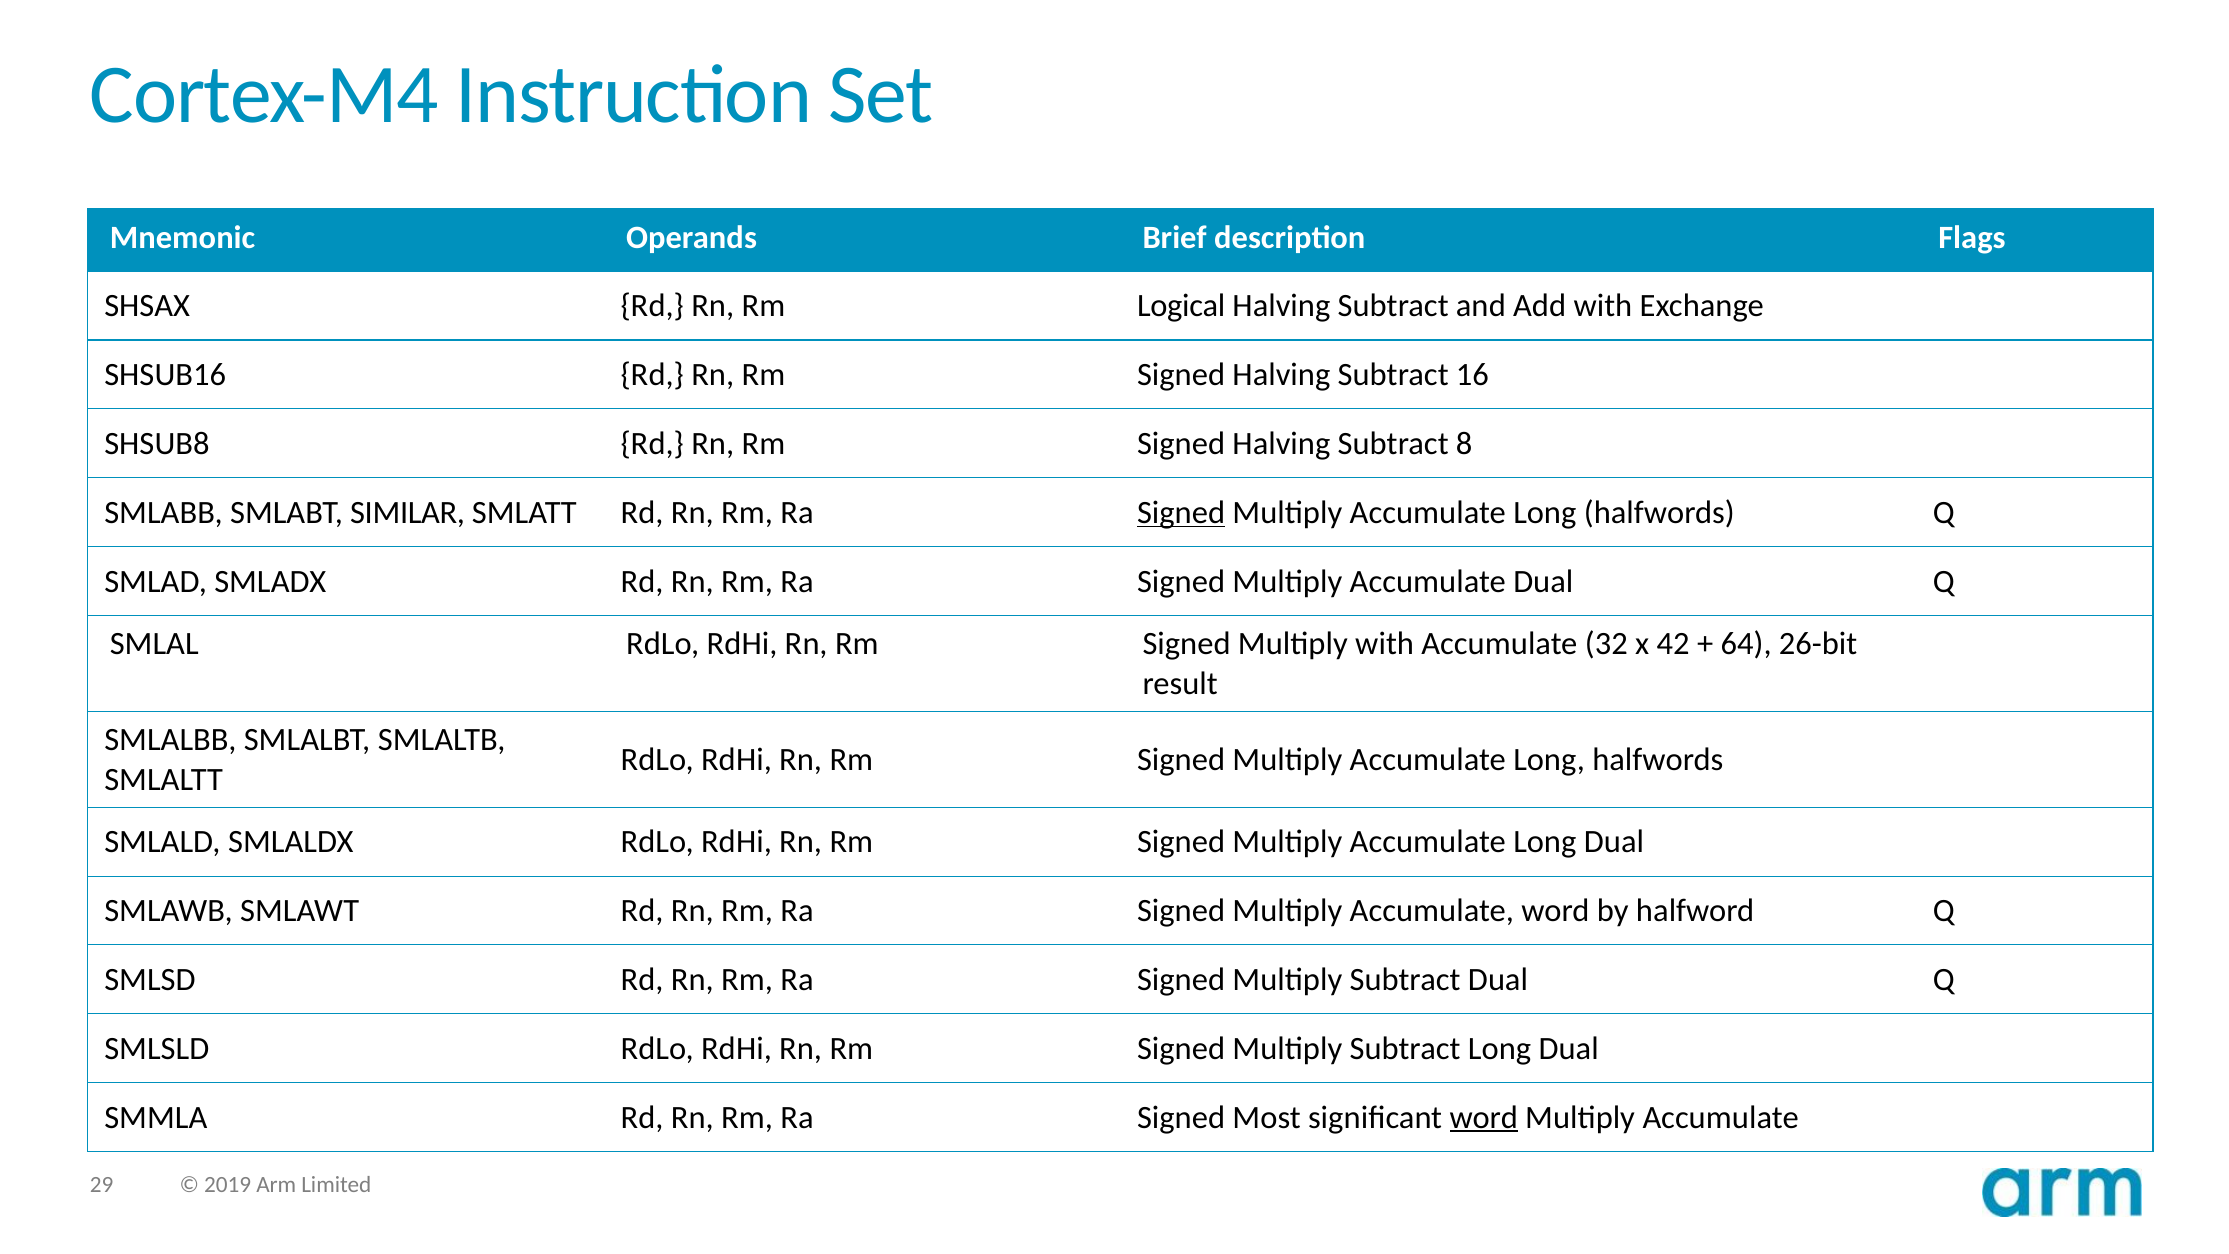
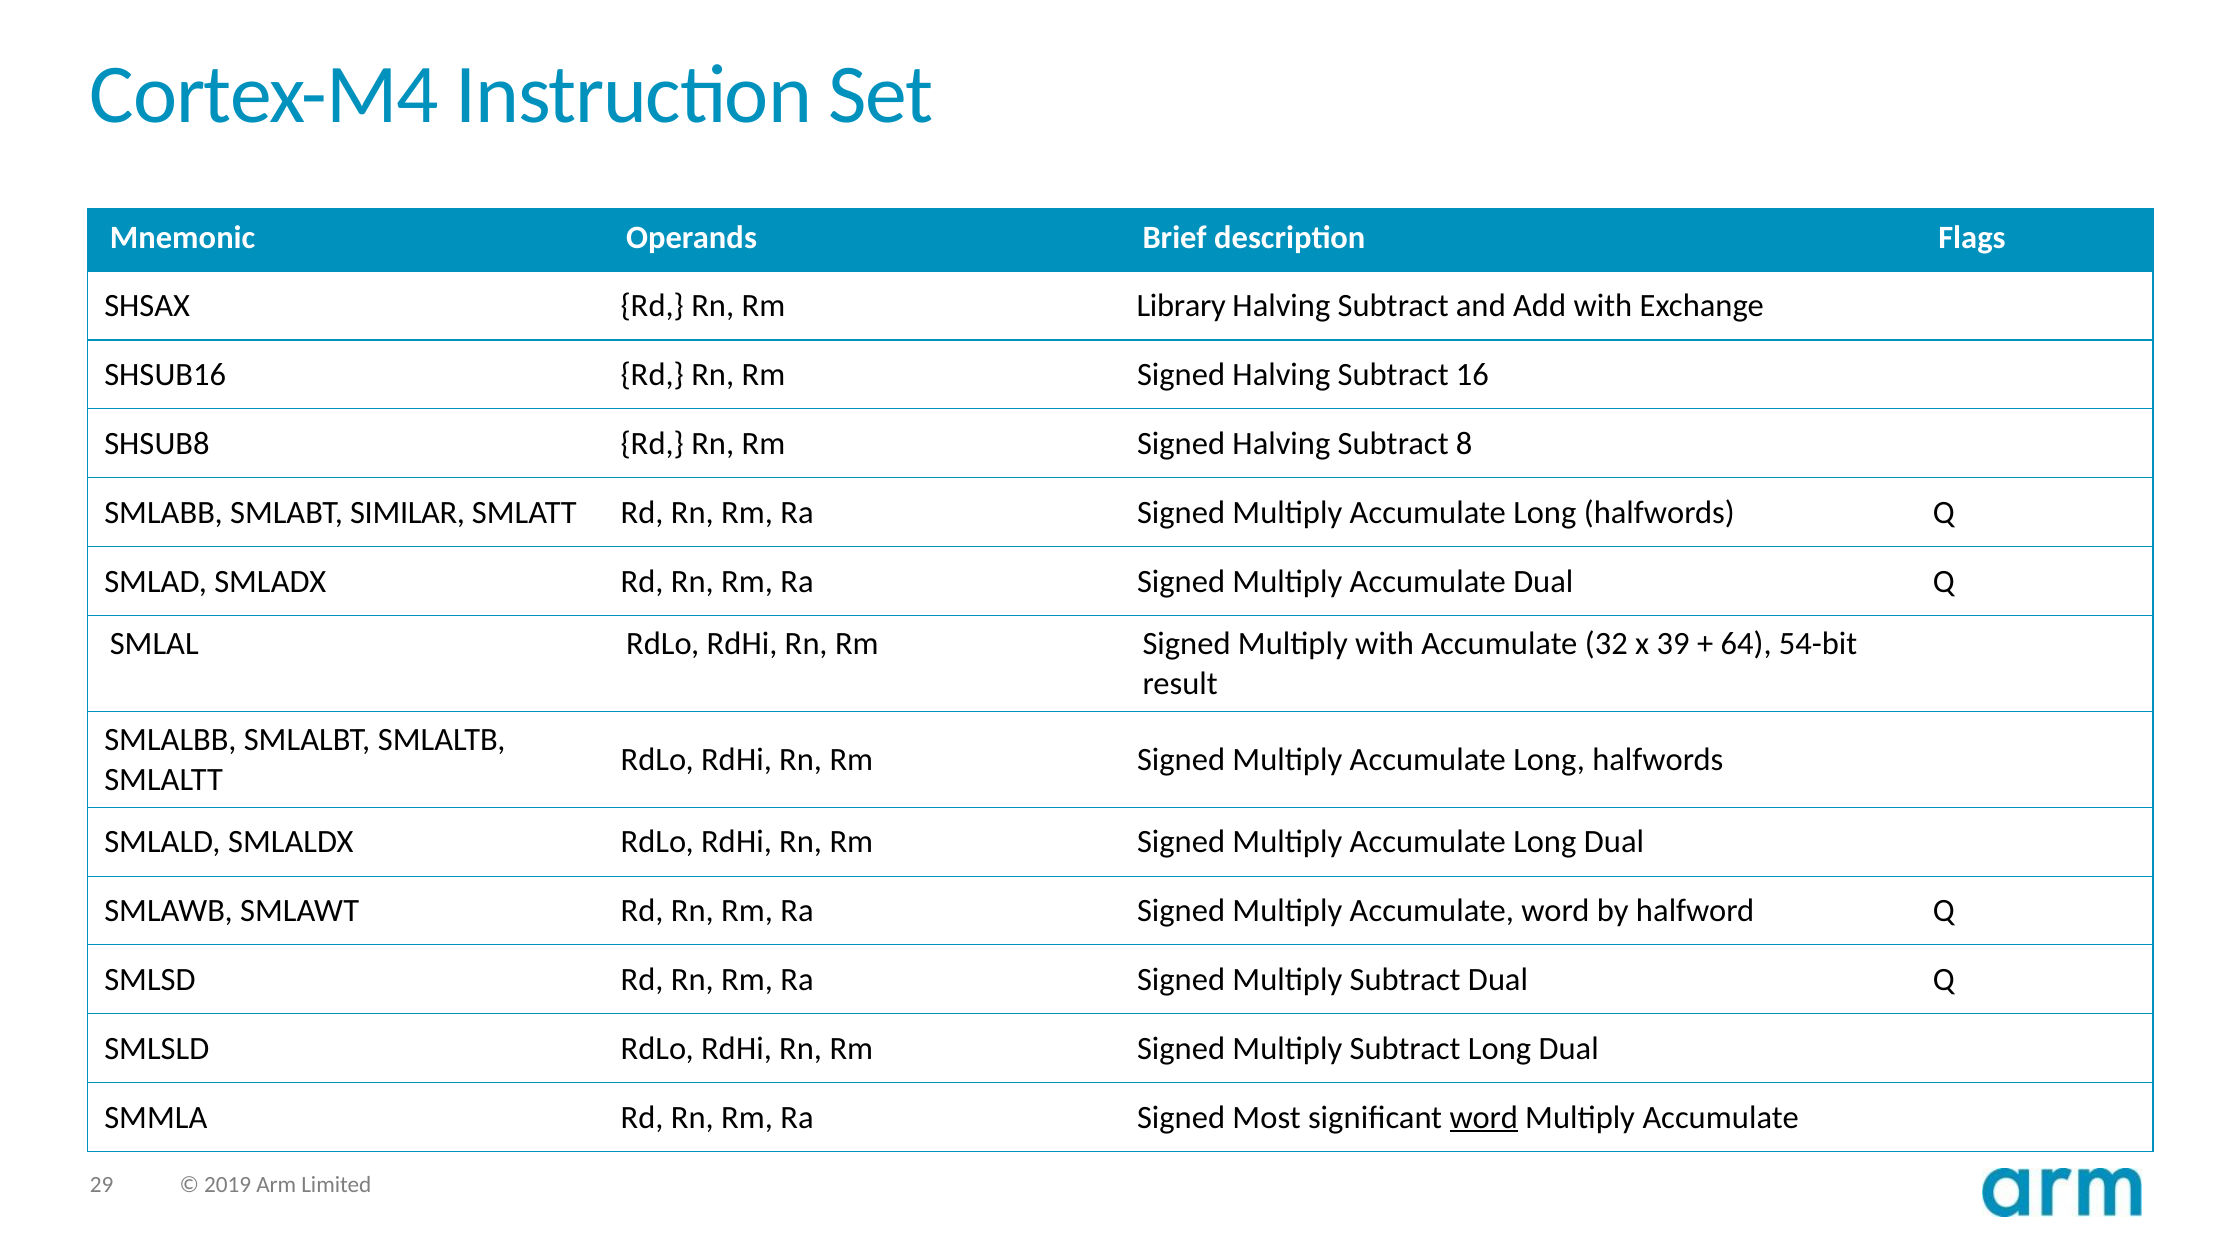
Logical: Logical -> Library
Signed at (1181, 512) underline: present -> none
42: 42 -> 39
26-bit: 26-bit -> 54-bit
